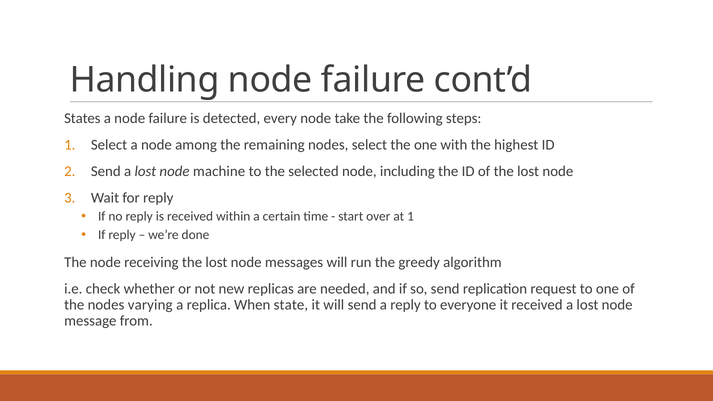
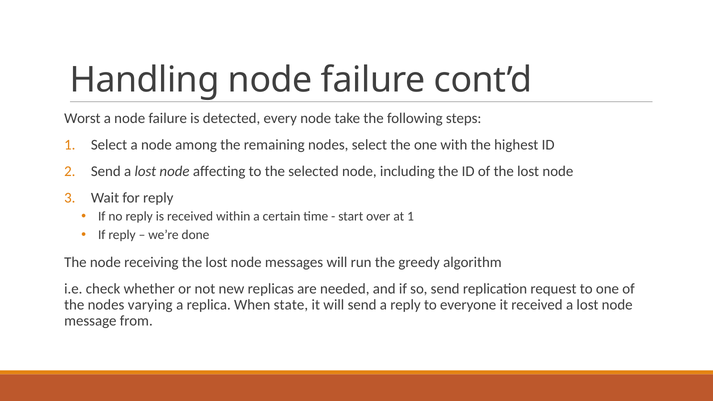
States: States -> Worst
machine: machine -> affecting
